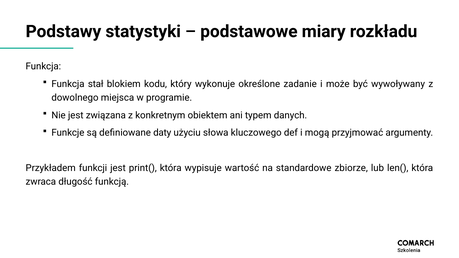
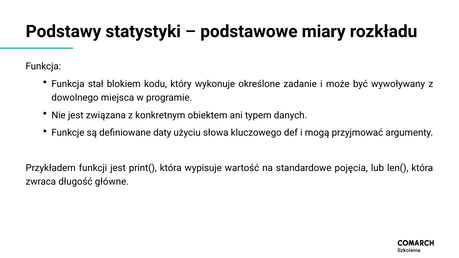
zbiorze: zbiorze -> pojęcia
funkcją: funkcją -> główne
